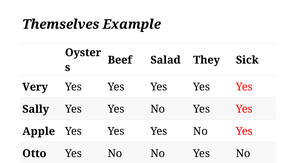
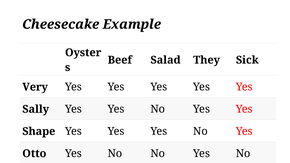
Themselves: Themselves -> Cheesecake
Apple: Apple -> Shape
